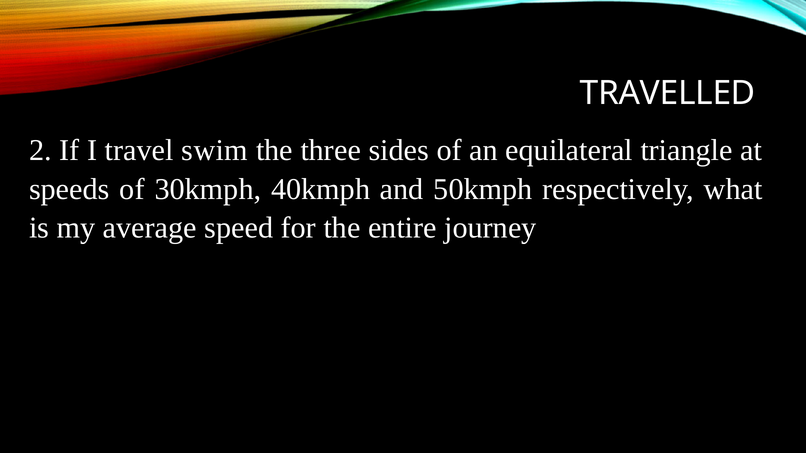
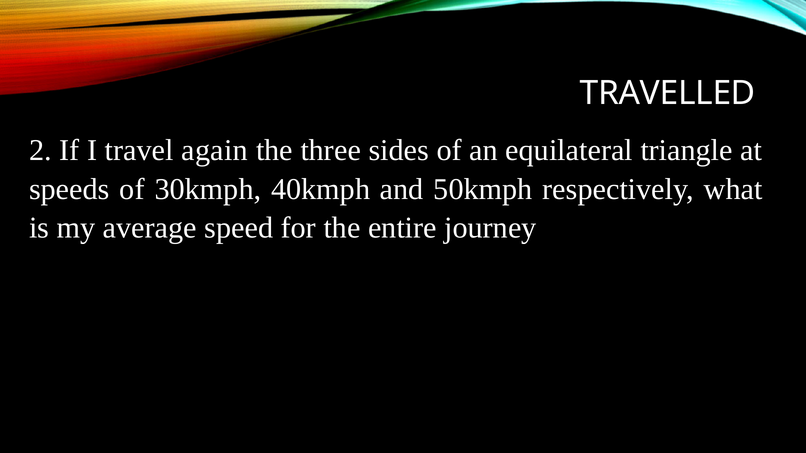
swim: swim -> again
